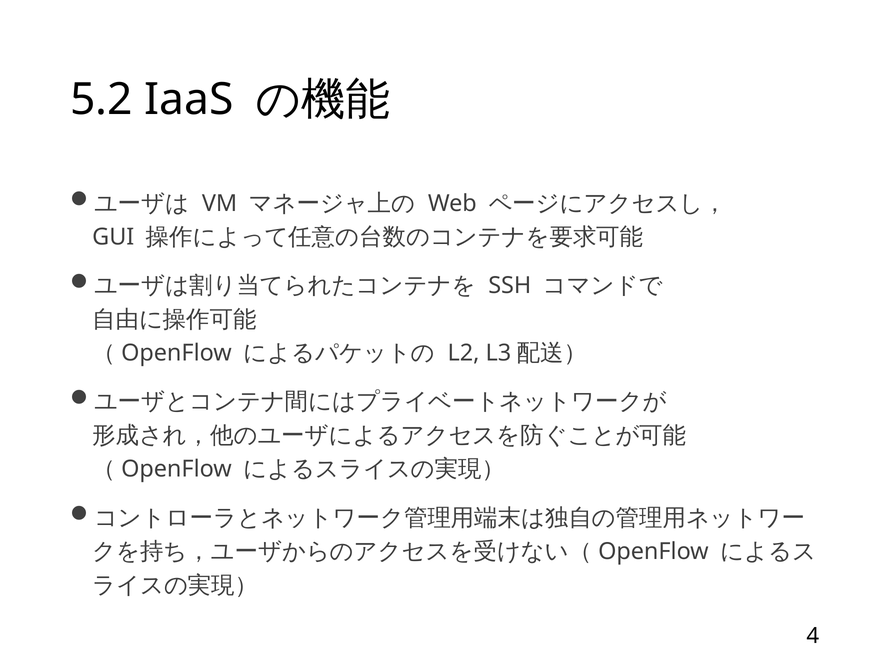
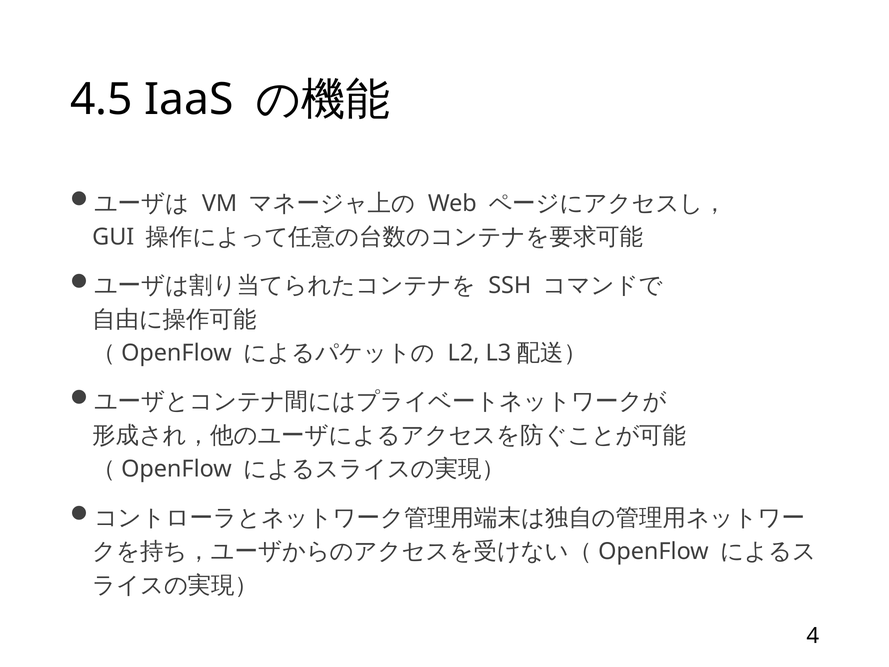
5.2: 5.2 -> 4.5
